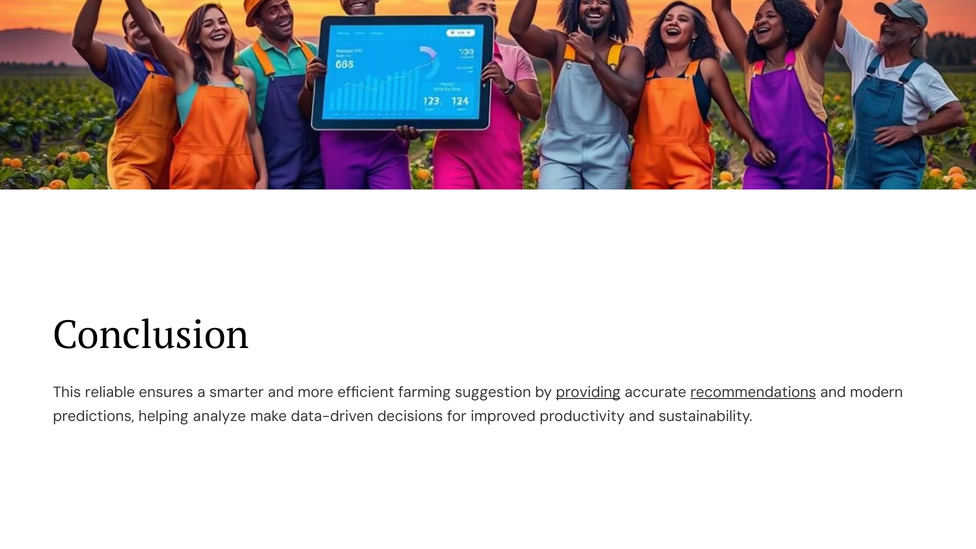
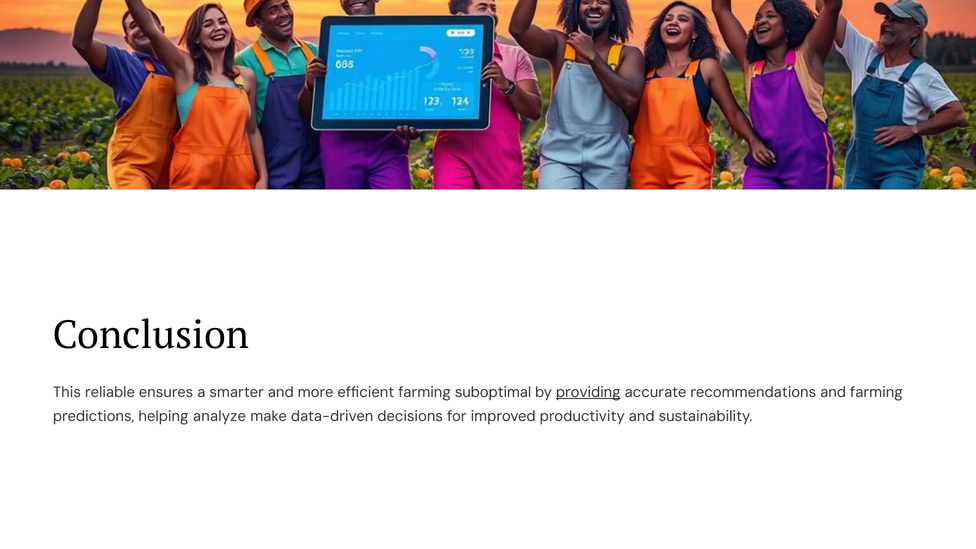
suggestion: suggestion -> suboptimal
recommendations underline: present -> none
and modern: modern -> farming
